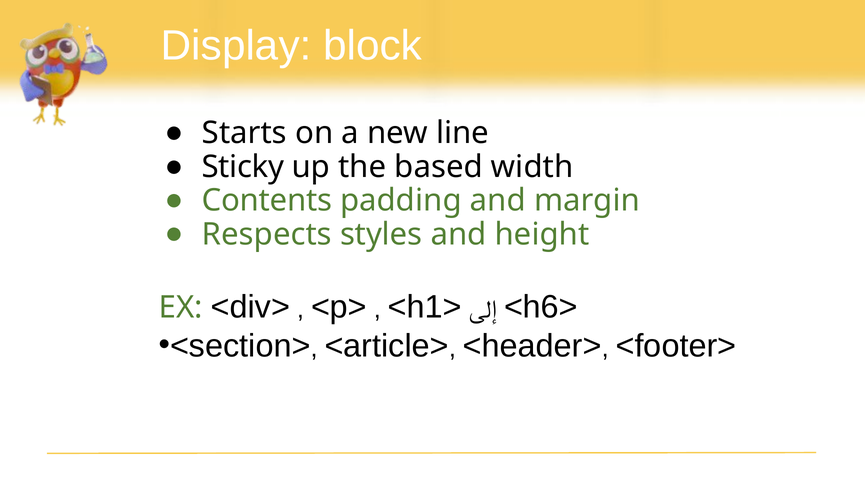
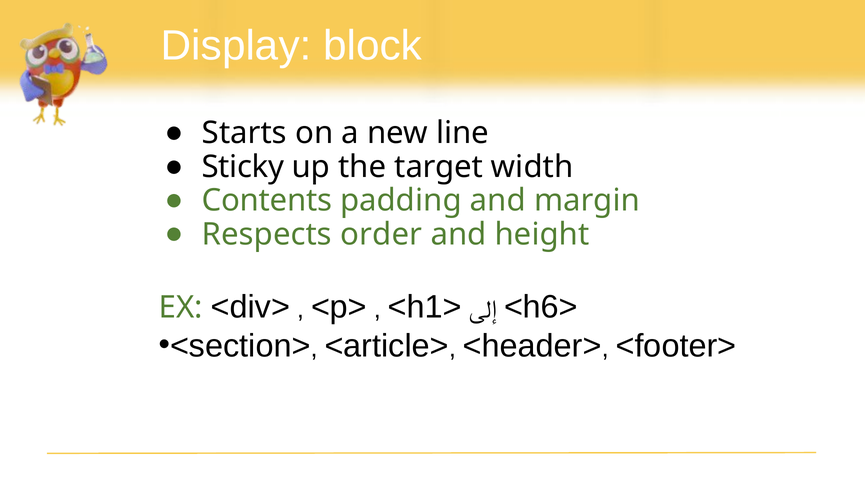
based: based -> target
styles: styles -> order
